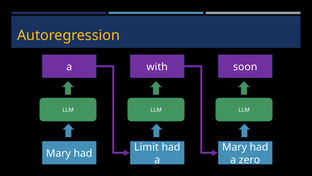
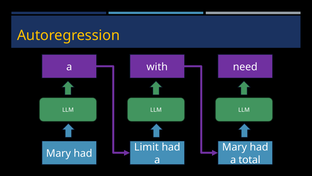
soon: soon -> need
zero: zero -> total
